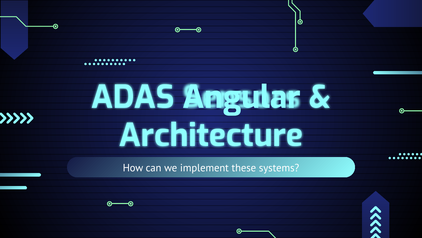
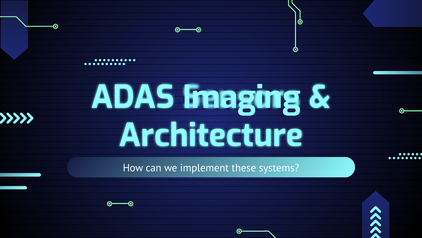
Angular: Angular -> Imaging
